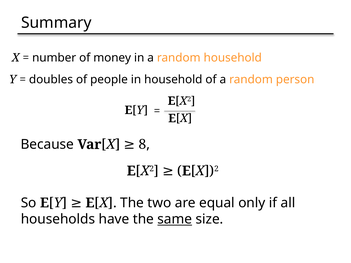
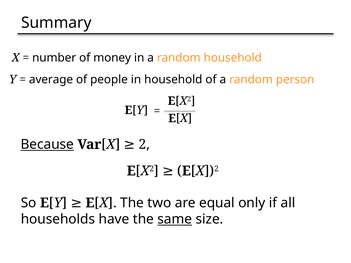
doubles: doubles -> average
Because underline: none -> present
8: 8 -> 2
